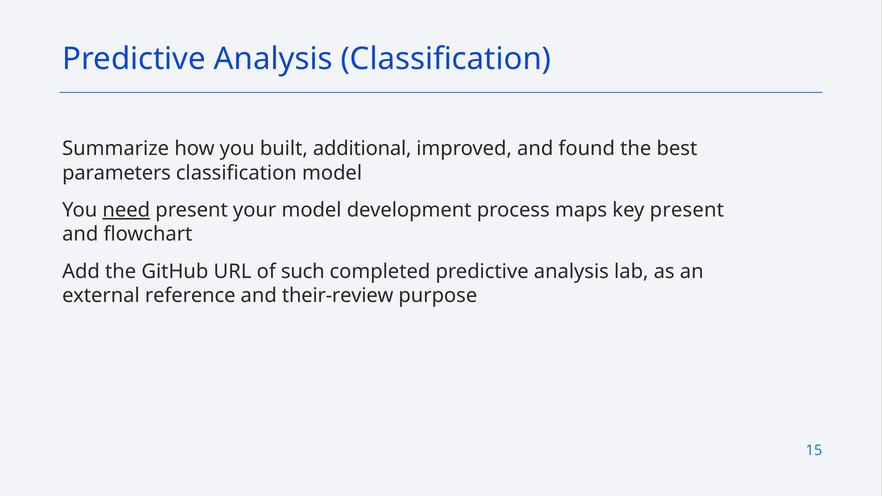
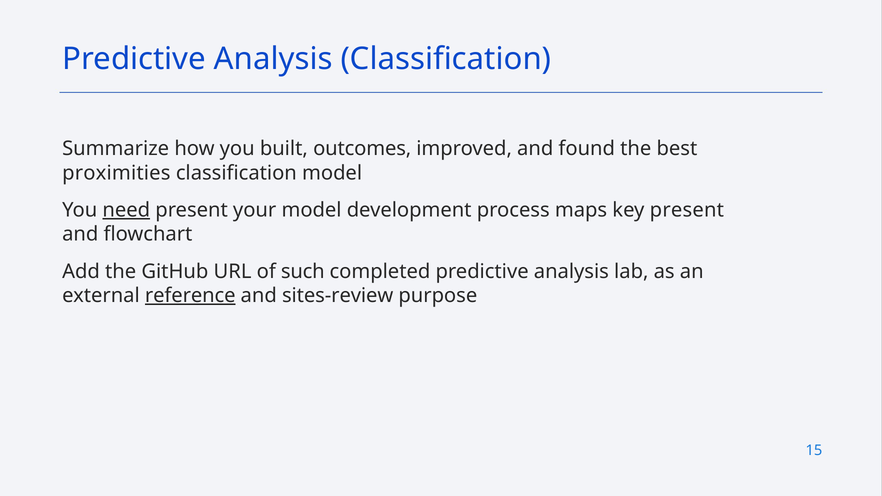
additional: additional -> outcomes
parameters: parameters -> proximities
reference underline: none -> present
their-review: their-review -> sites-review
